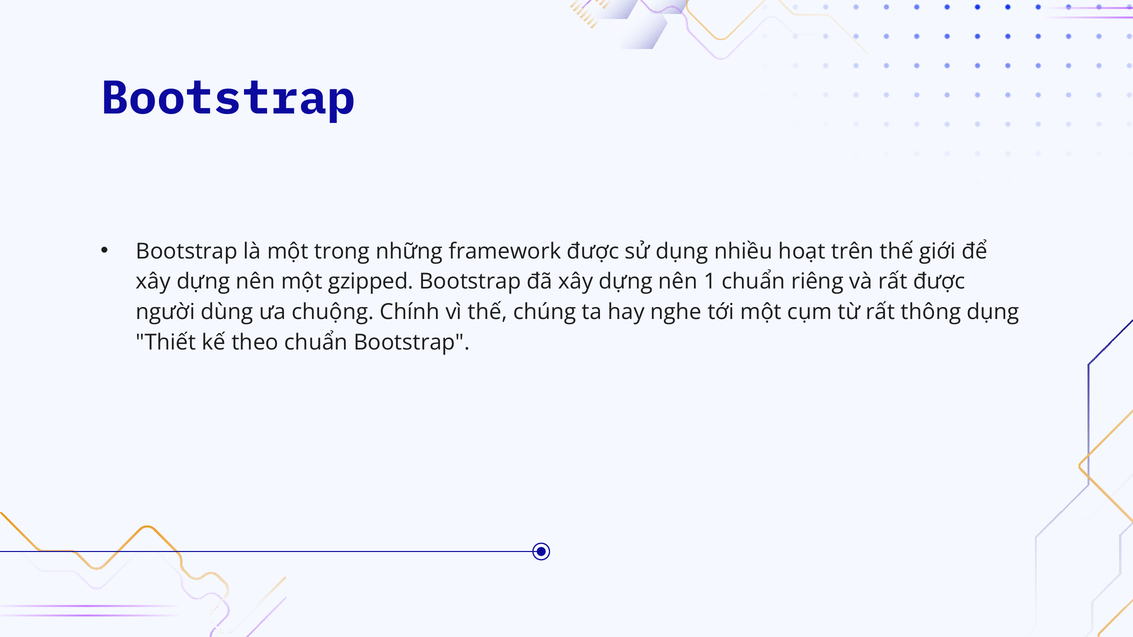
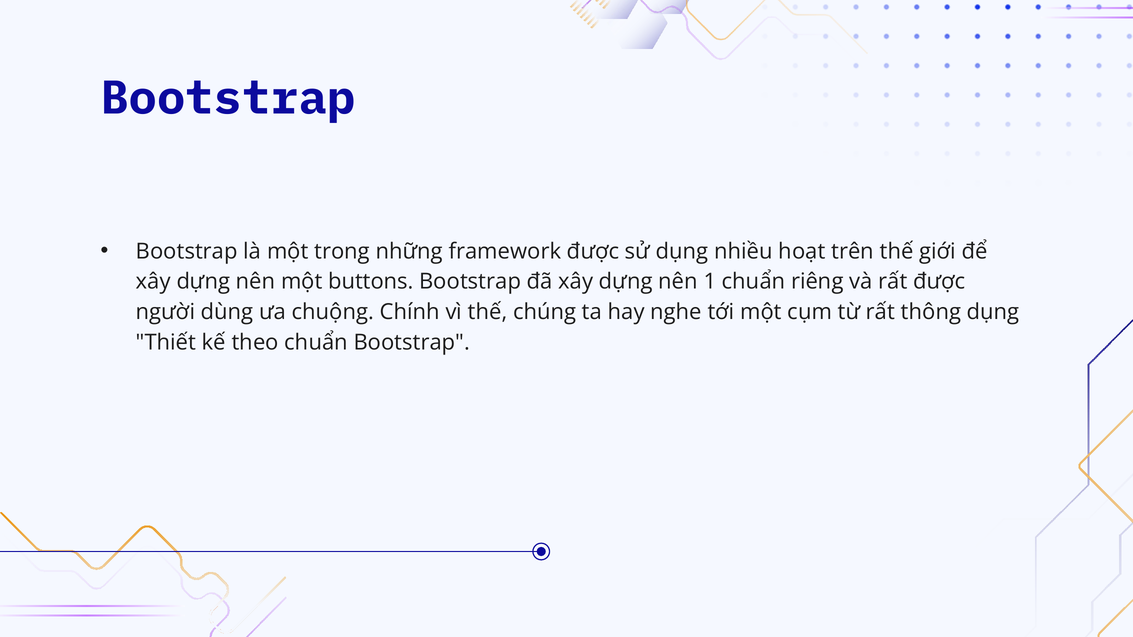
gzipped: gzipped -> buttons
